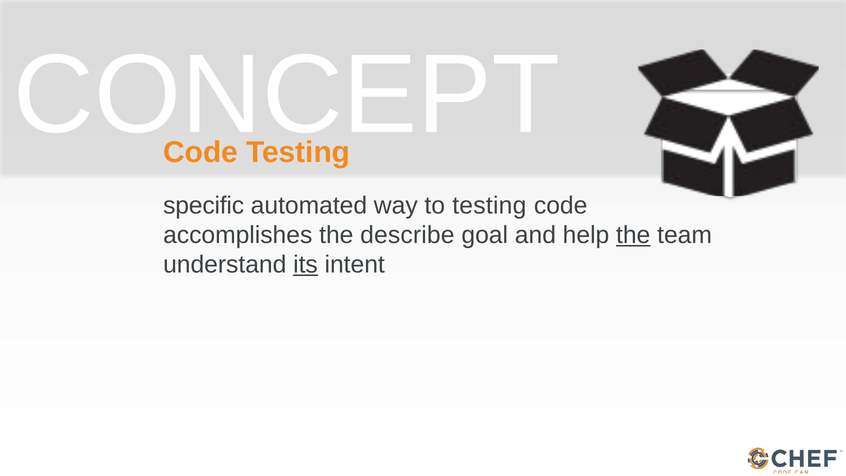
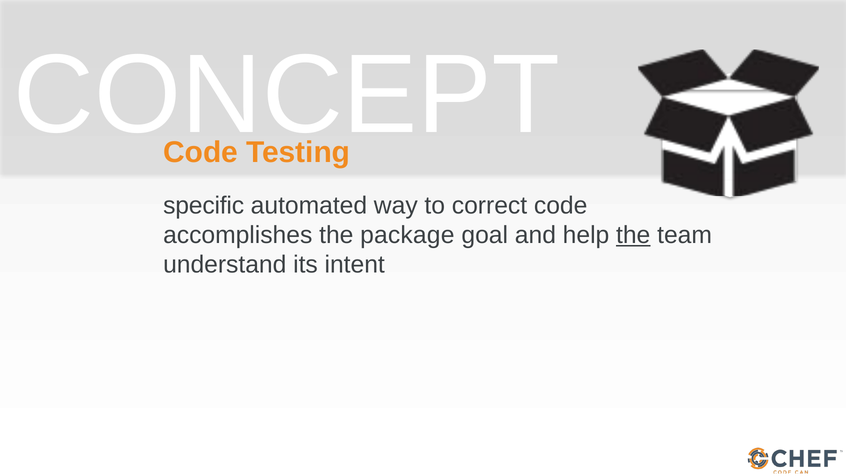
to testing: testing -> correct
describe: describe -> package
its underline: present -> none
